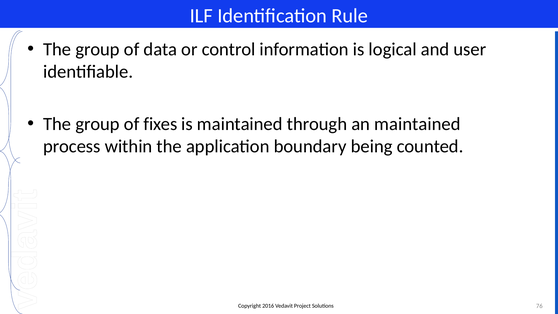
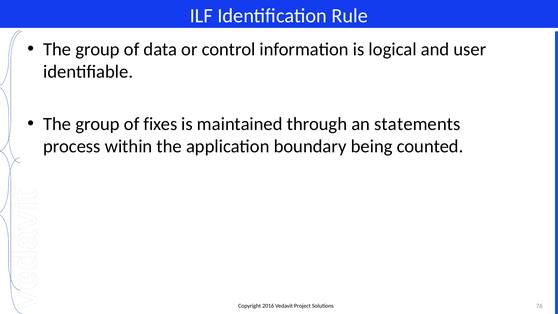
an maintained: maintained -> statements
